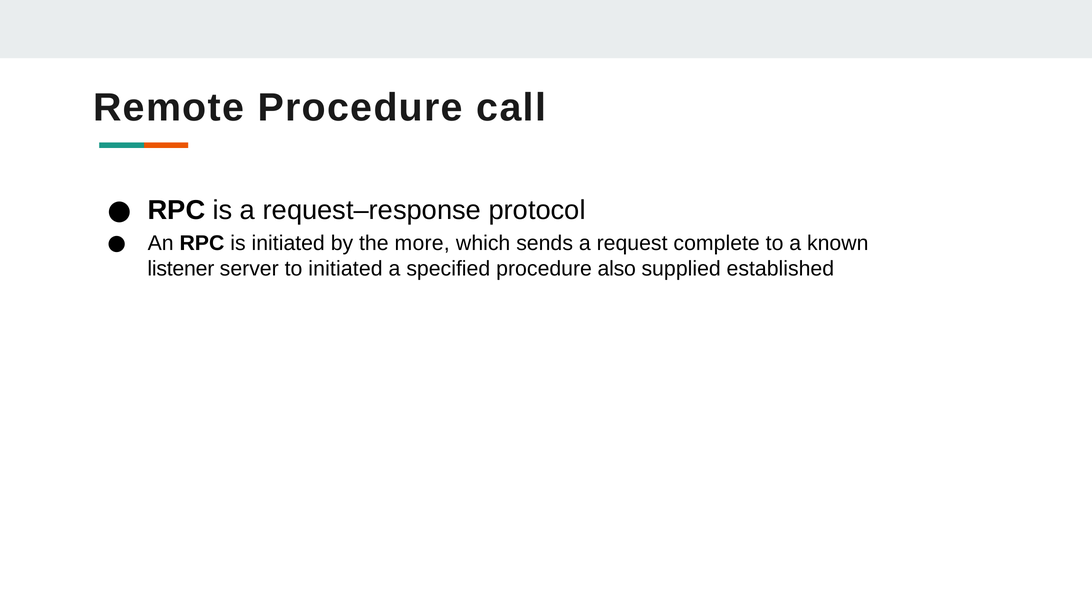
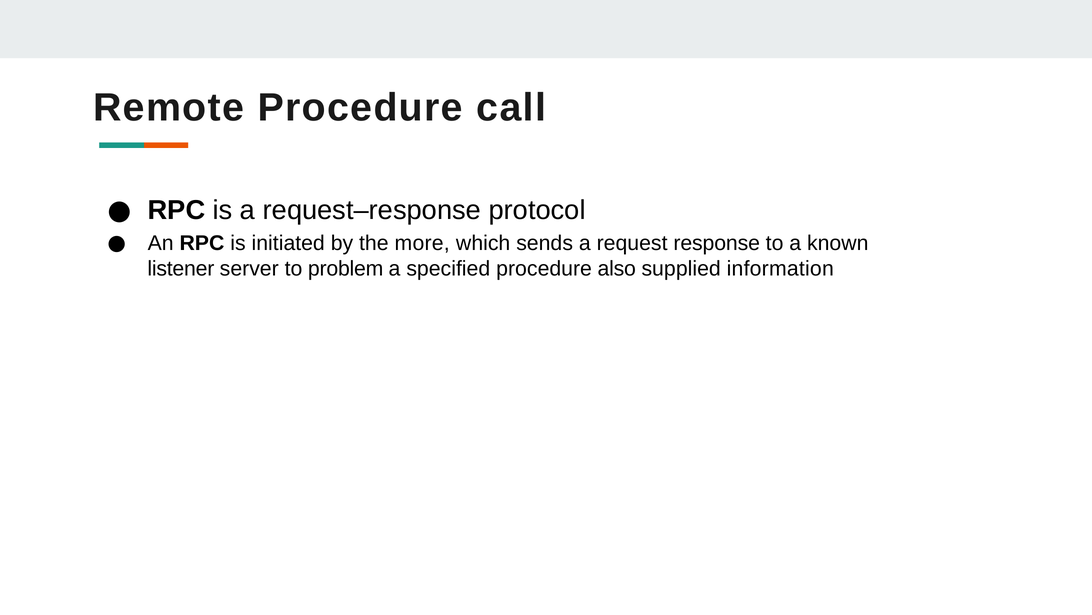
complete: complete -> response
to initiated: initiated -> problem
established: established -> information
